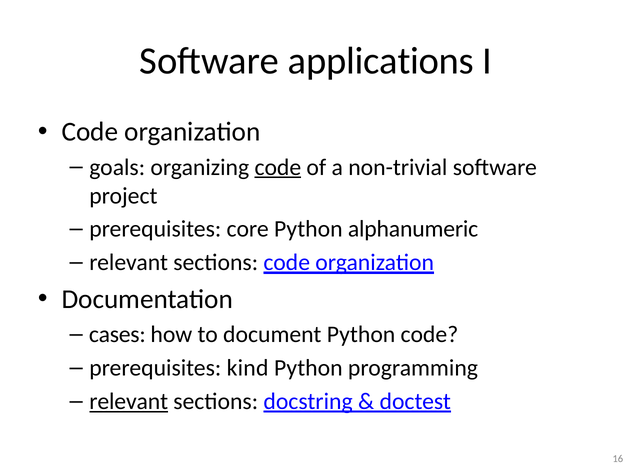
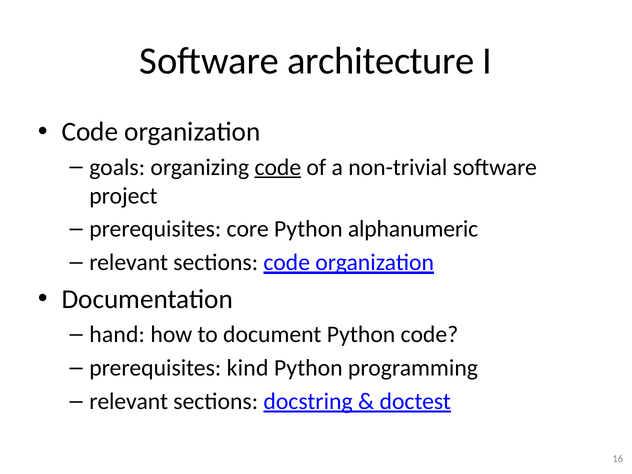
applications: applications -> architecture
cases: cases -> hand
relevant at (129, 401) underline: present -> none
